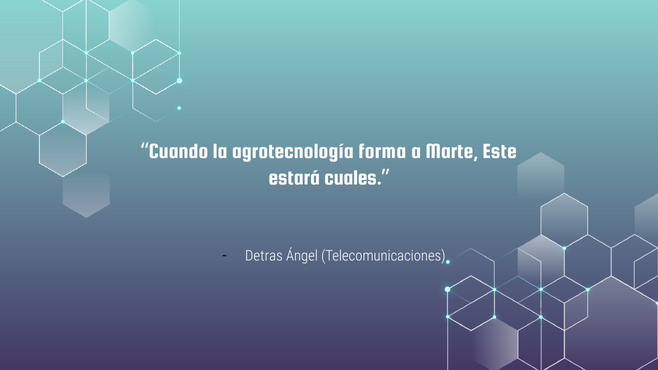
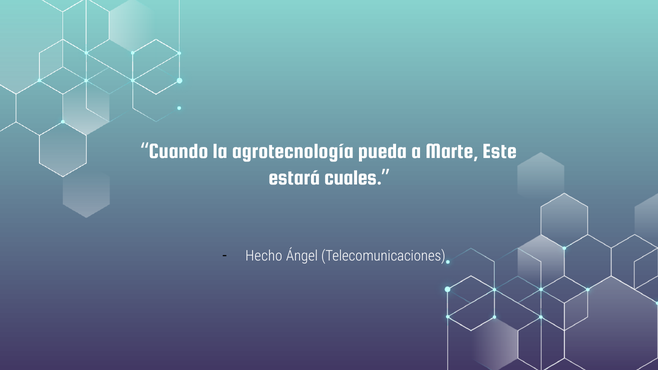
forma: forma -> pueda
Detras: Detras -> Hecho
